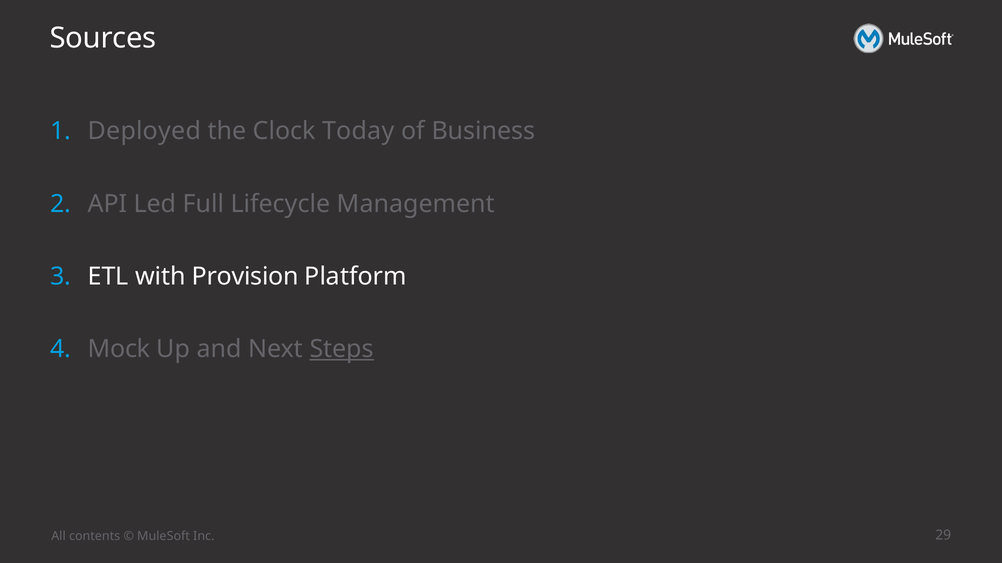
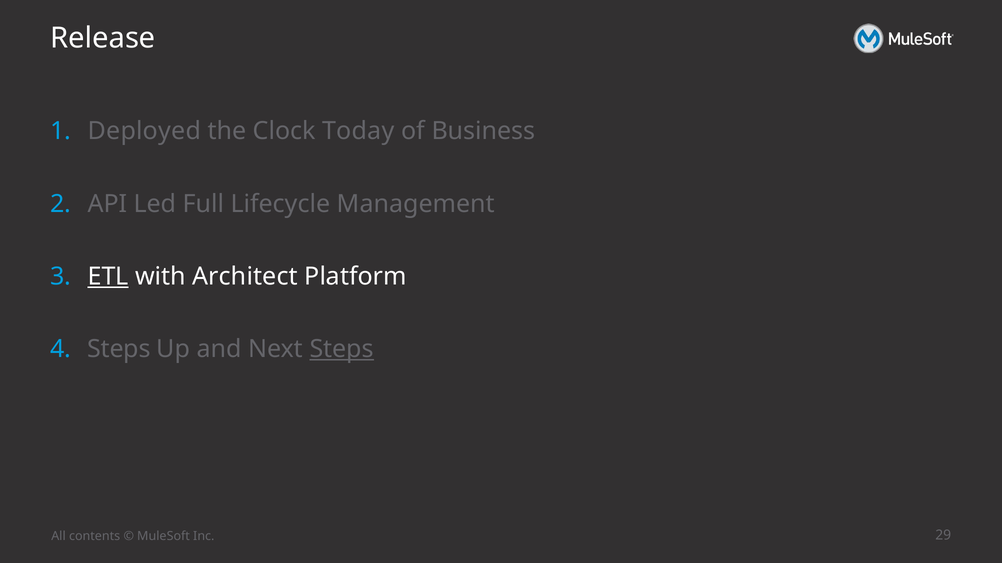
Sources: Sources -> Release
ETL underline: none -> present
Provision: Provision -> Architect
Mock at (119, 349): Mock -> Steps
